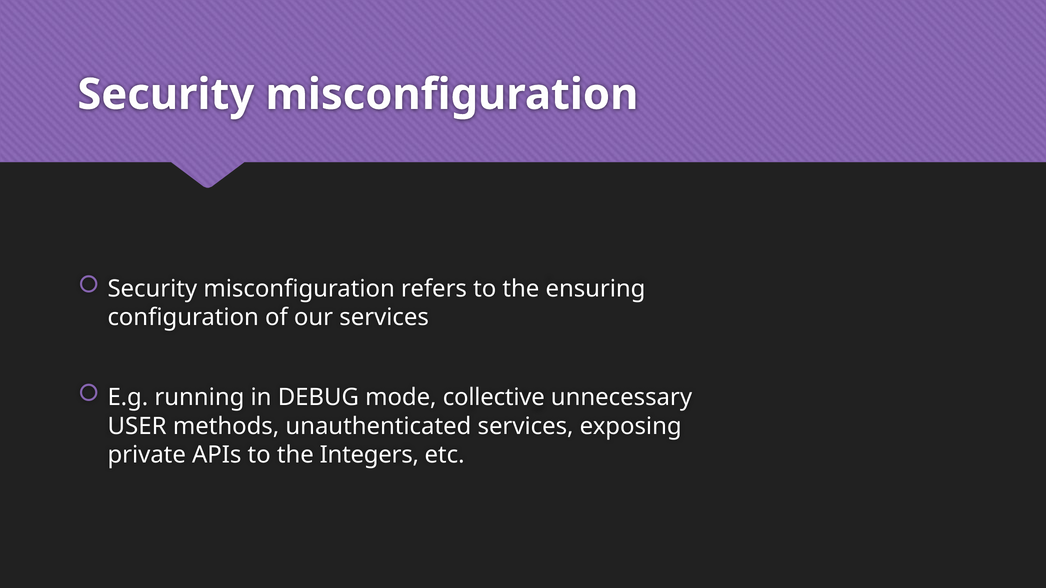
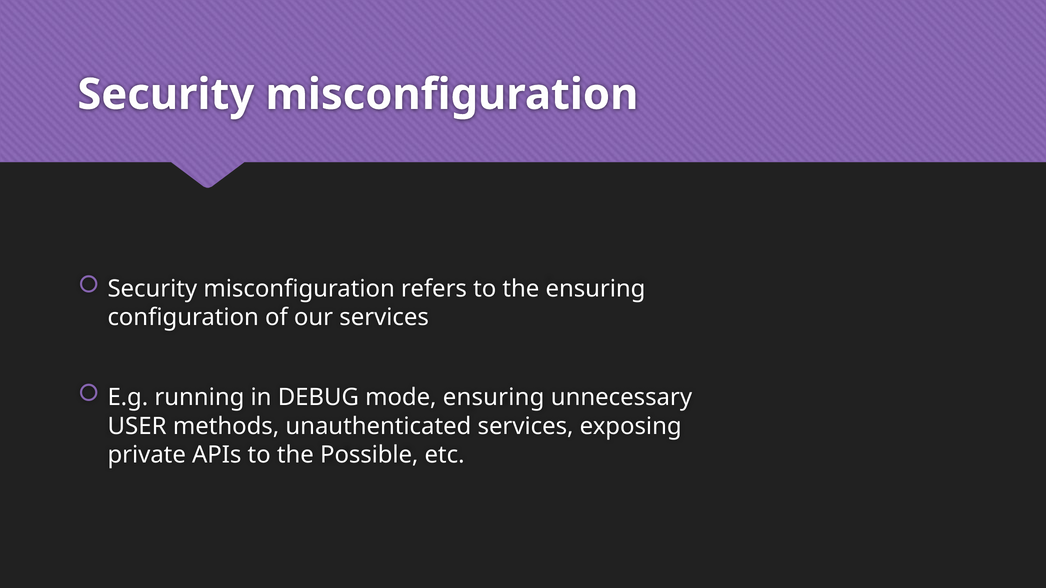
mode collective: collective -> ensuring
Integers: Integers -> Possible
